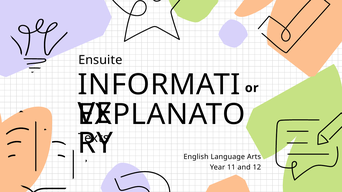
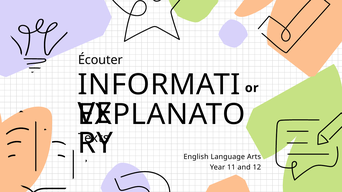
Ensuite: Ensuite -> Écouter
